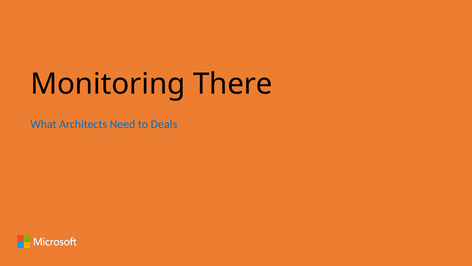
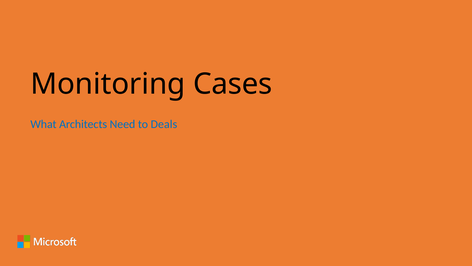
There: There -> Cases
